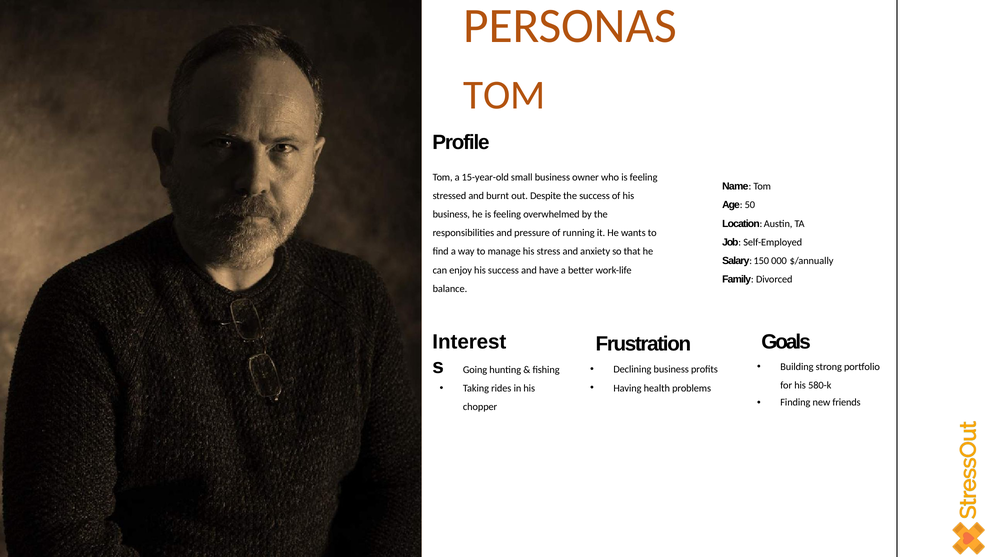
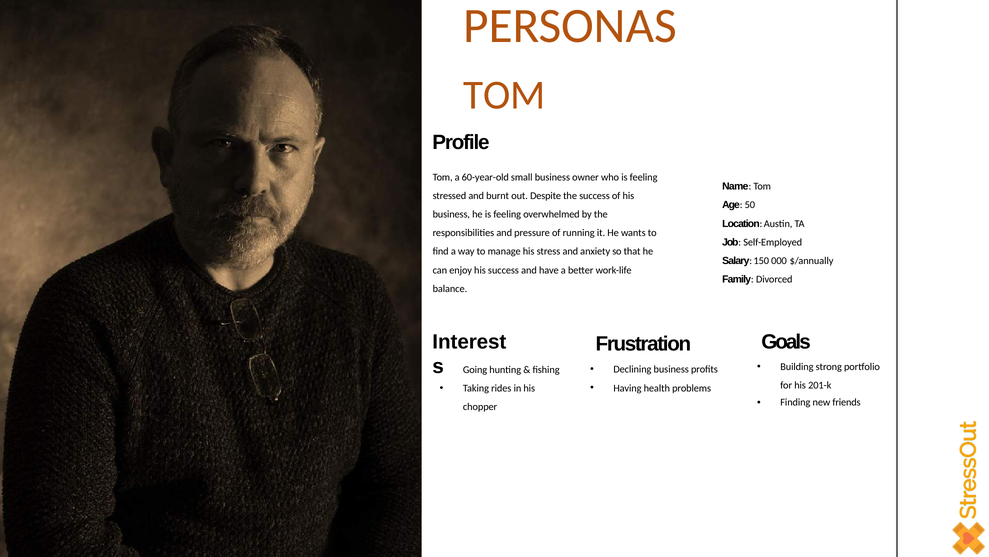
15-year-old: 15-year-old -> 60-year-old
580-k: 580-k -> 201-k
